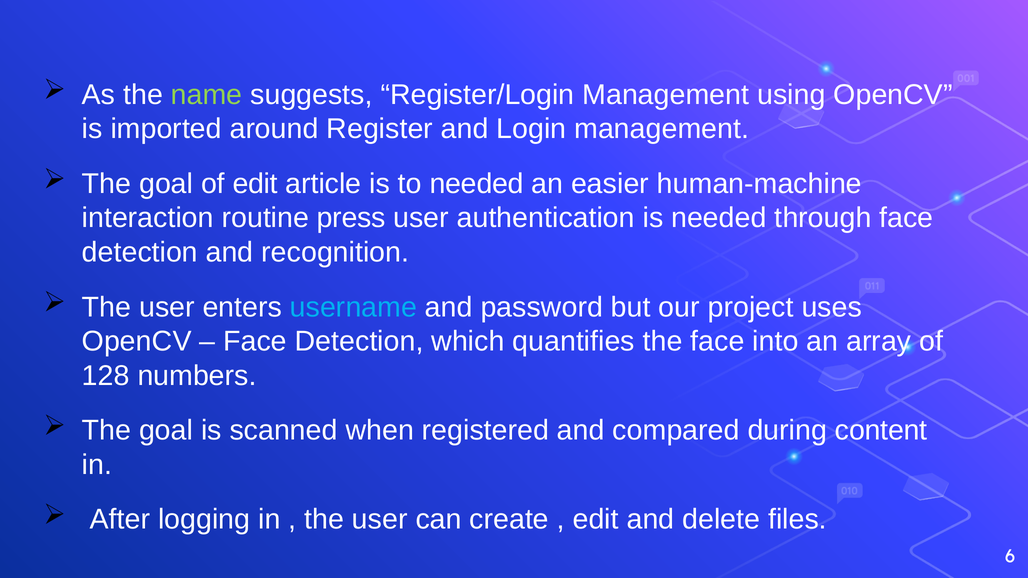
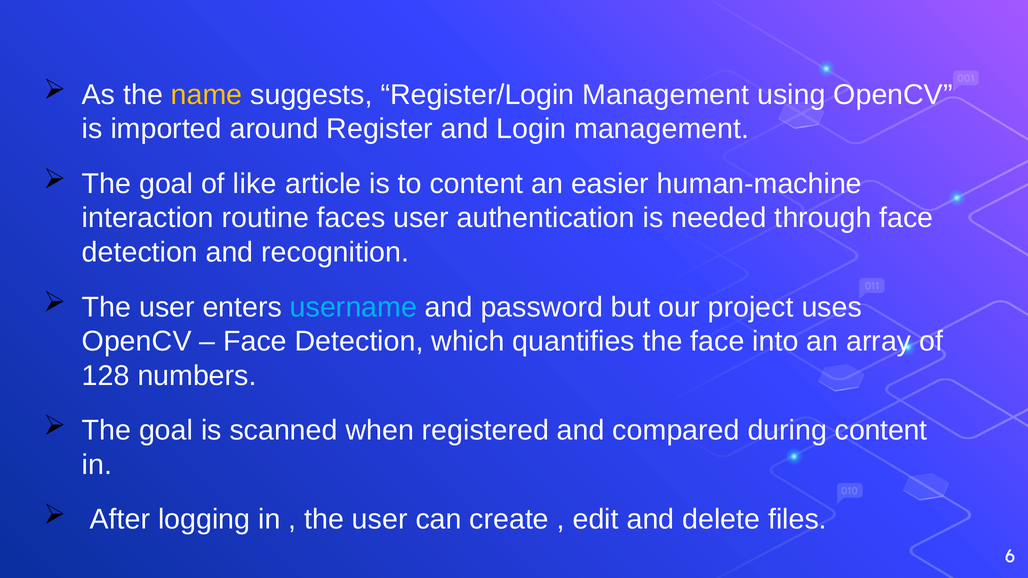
name colour: light green -> yellow
of edit: edit -> like
to needed: needed -> content
press: press -> faces
